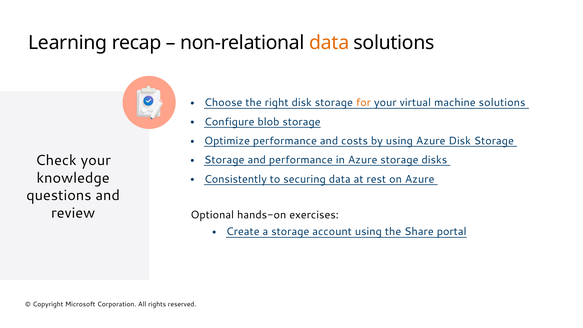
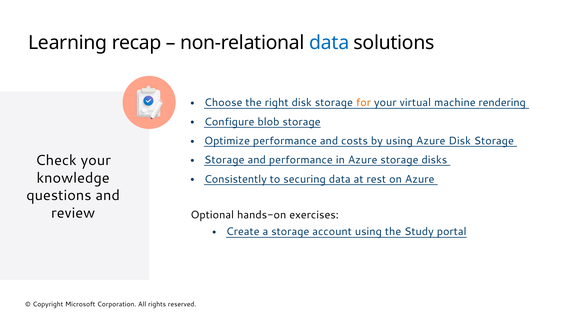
data at (329, 43) colour: orange -> blue
machine solutions: solutions -> rendering
Share: Share -> Study
